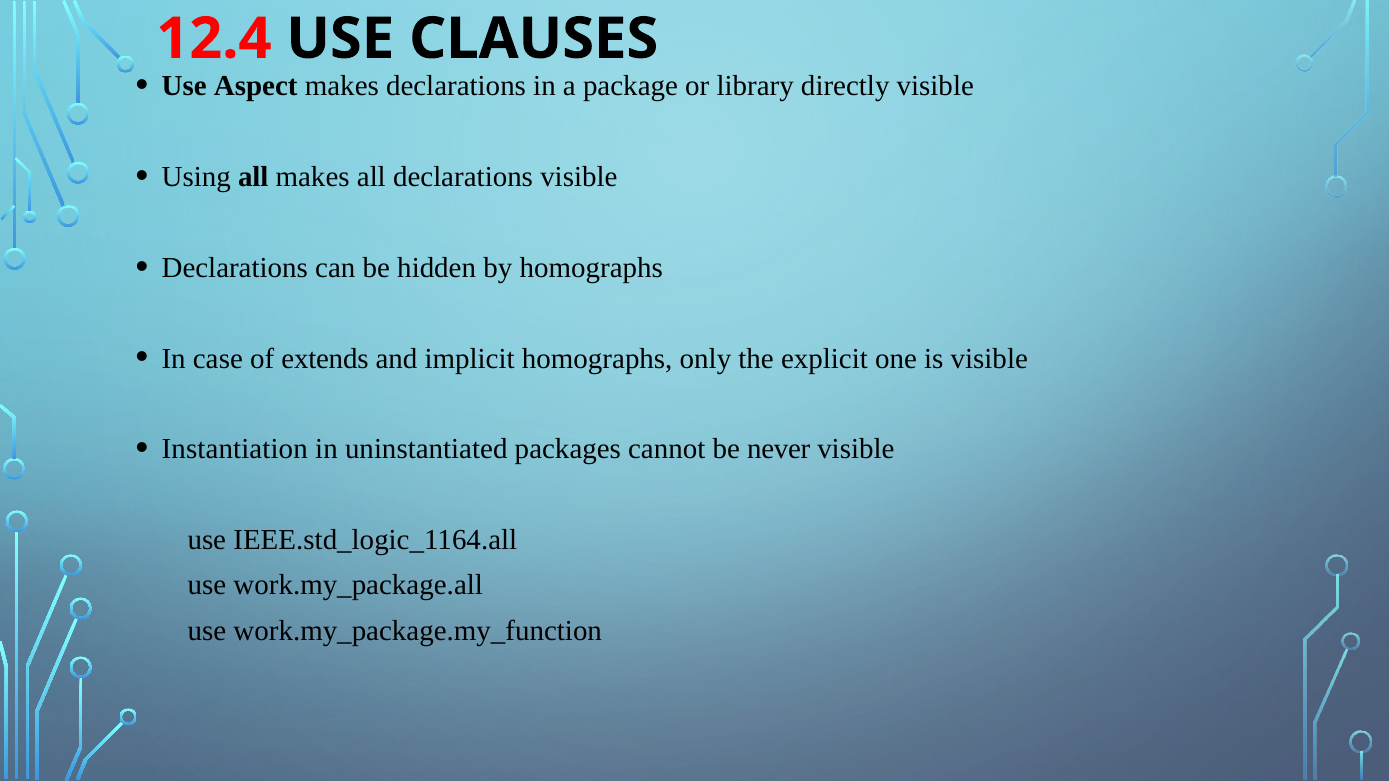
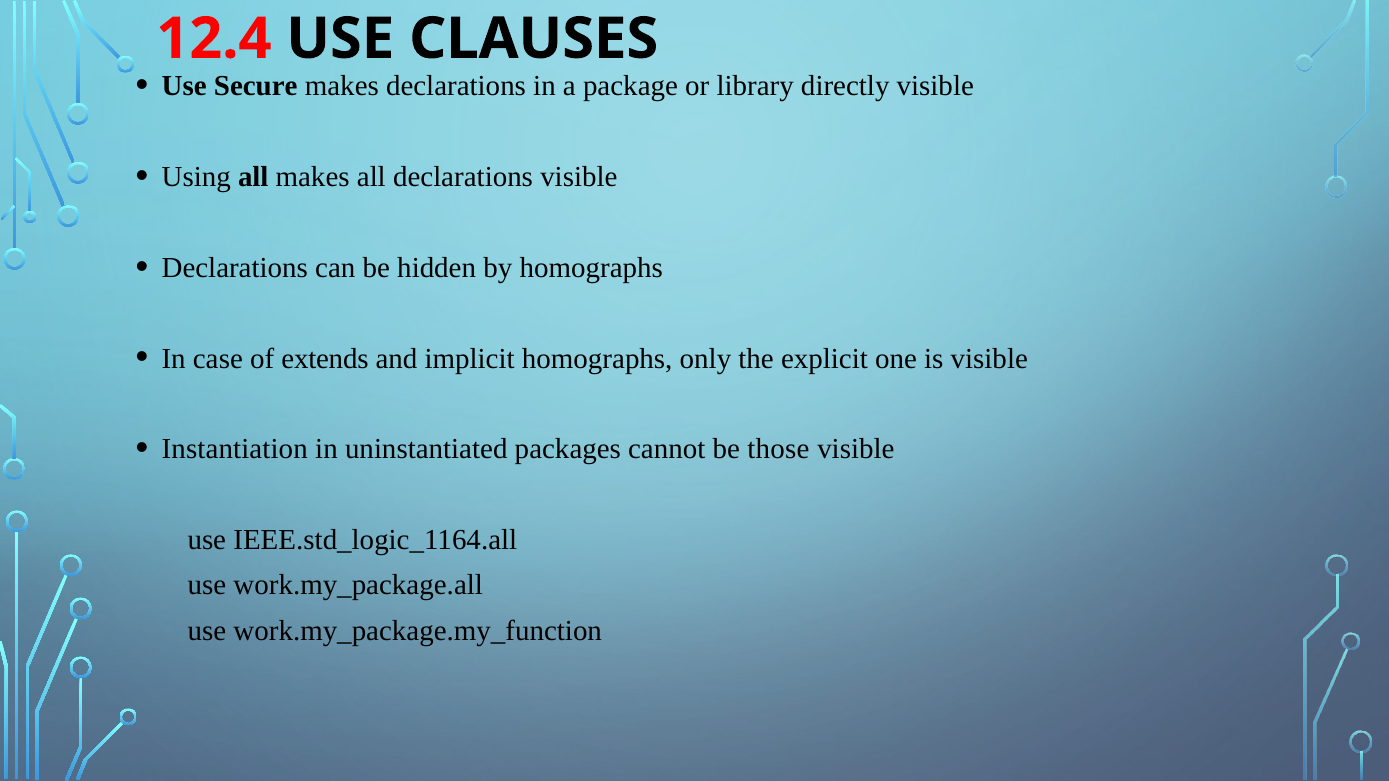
Aspect: Aspect -> Secure
never: never -> those
